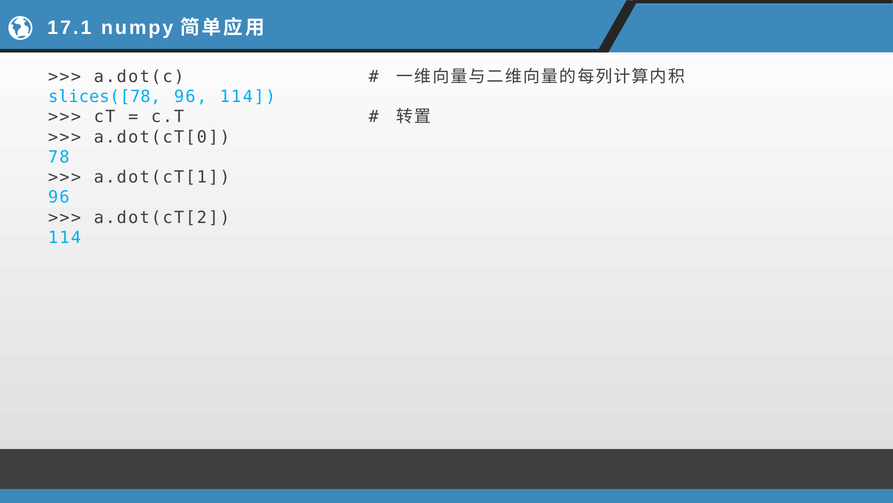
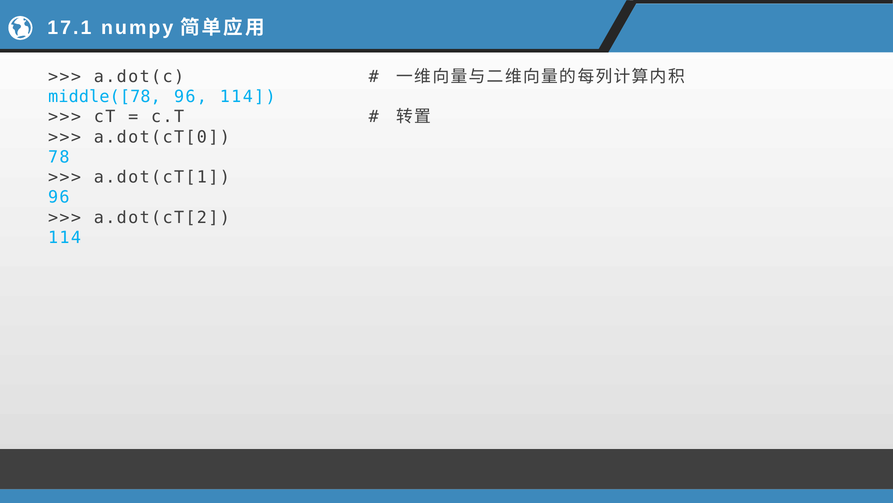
slices([78: slices([78 -> middle([78
